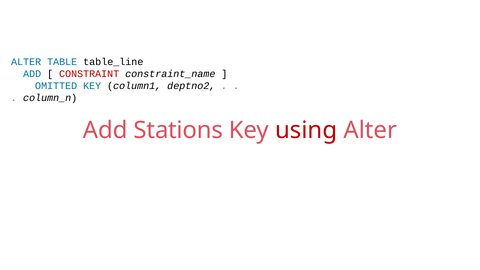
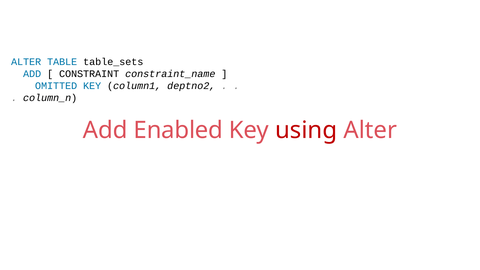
table_line: table_line -> table_sets
CONSTRAINT colour: red -> black
Stations: Stations -> Enabled
